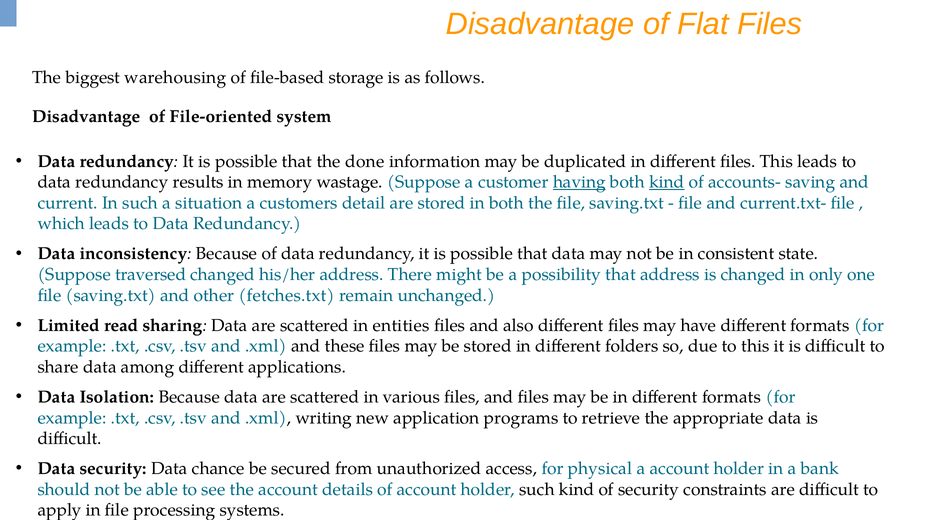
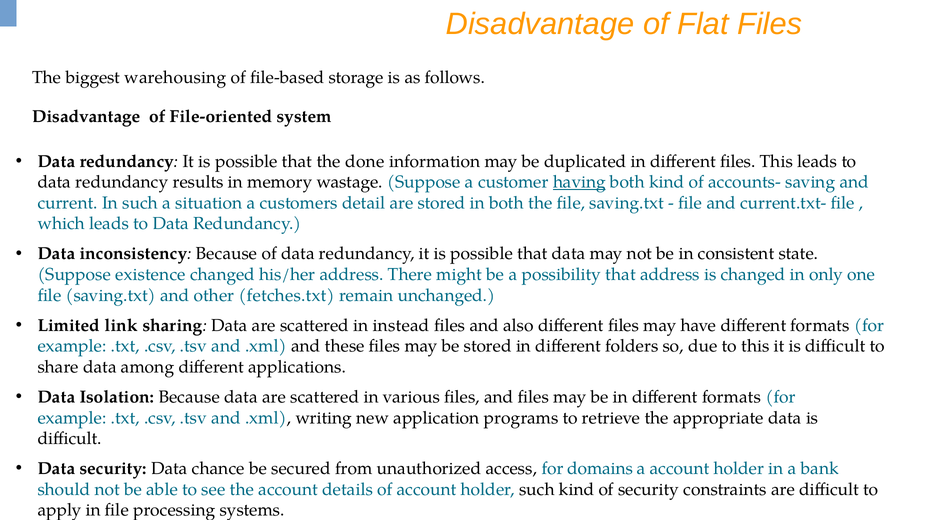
kind at (667, 182) underline: present -> none
traversed: traversed -> existence
read: read -> link
entities: entities -> instead
physical: physical -> domains
